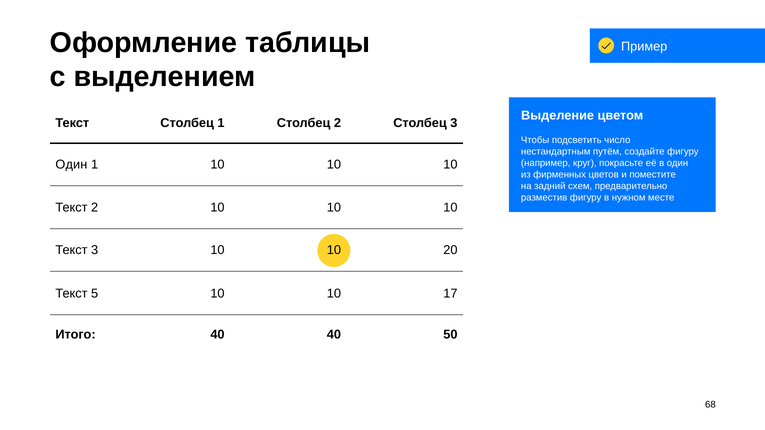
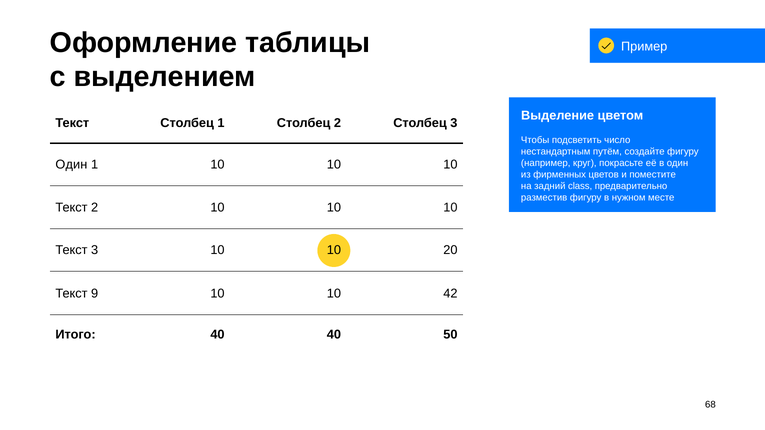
схем: схем -> class
5: 5 -> 9
17: 17 -> 42
